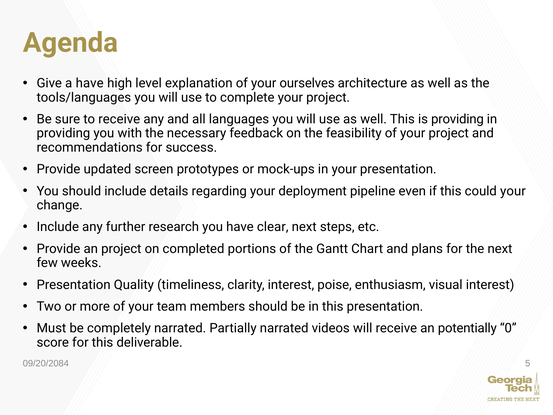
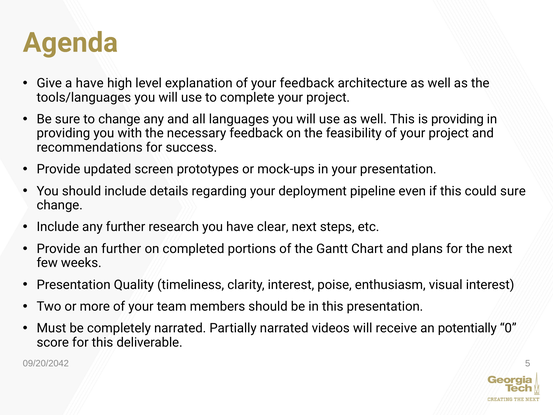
your ourselves: ourselves -> feedback
to receive: receive -> change
could your: your -> sure
an project: project -> further
09/20/2084: 09/20/2084 -> 09/20/2042
